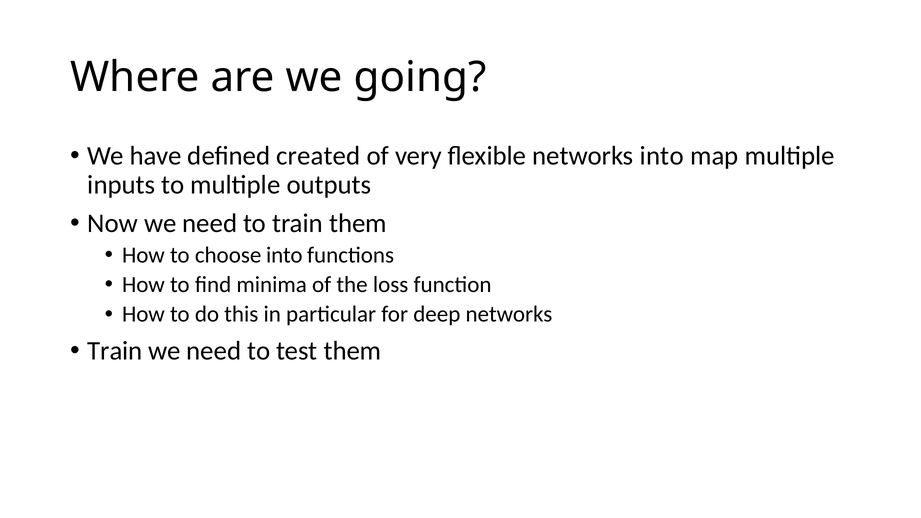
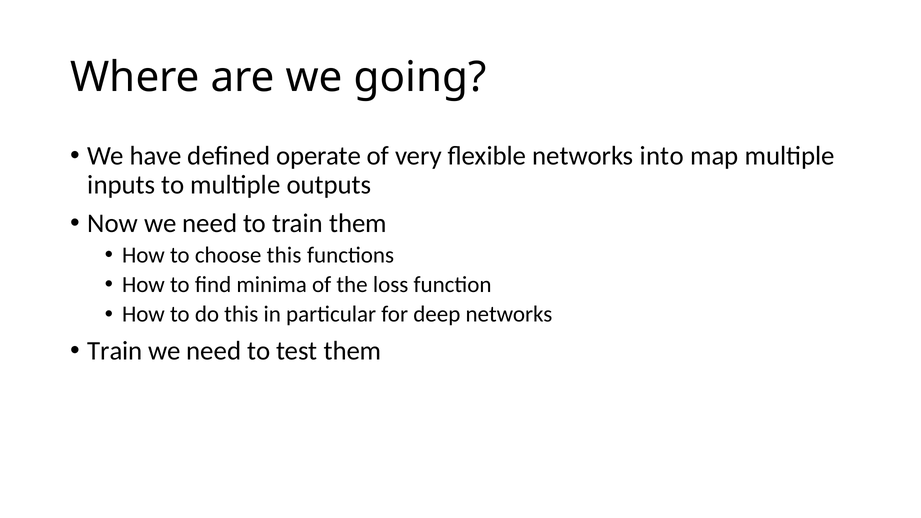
created: created -> operate
choose into: into -> this
